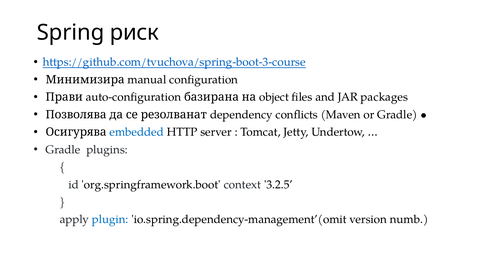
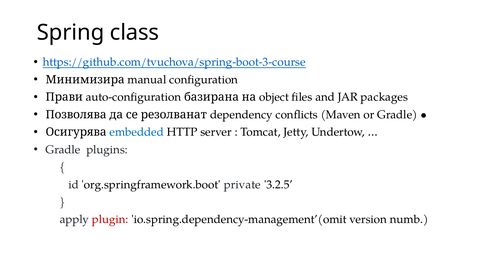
риск: риск -> class
context: context -> private
plugin colour: blue -> red
